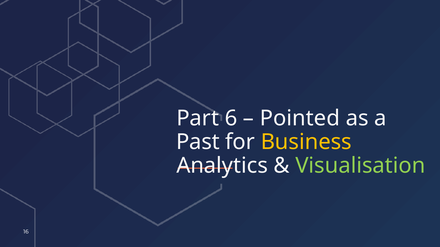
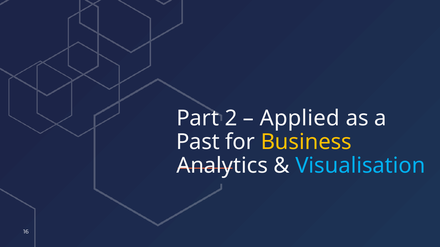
6: 6 -> 2
Pointed: Pointed -> Applied
Visualisation colour: light green -> light blue
